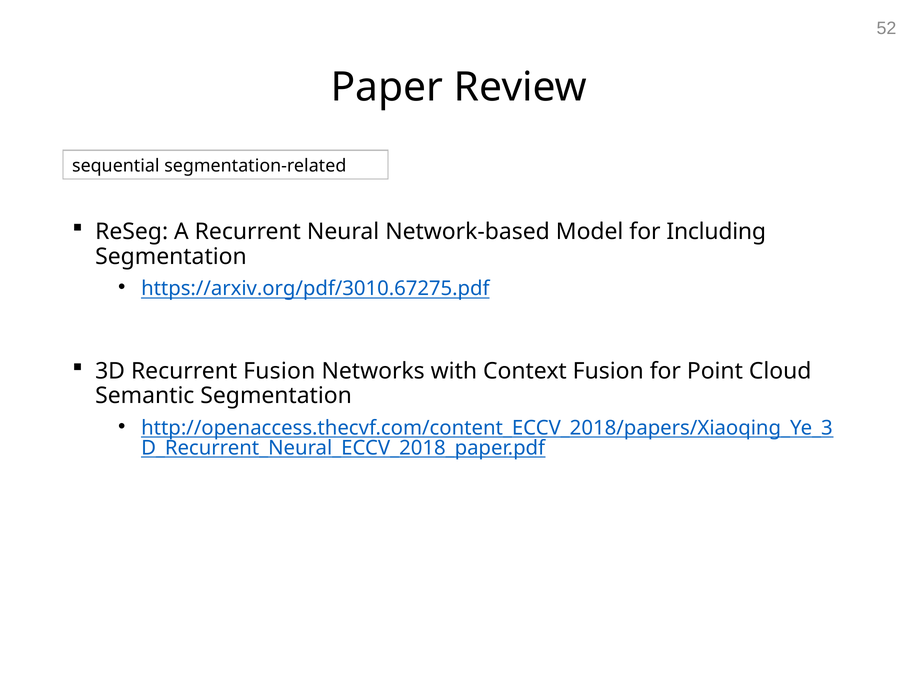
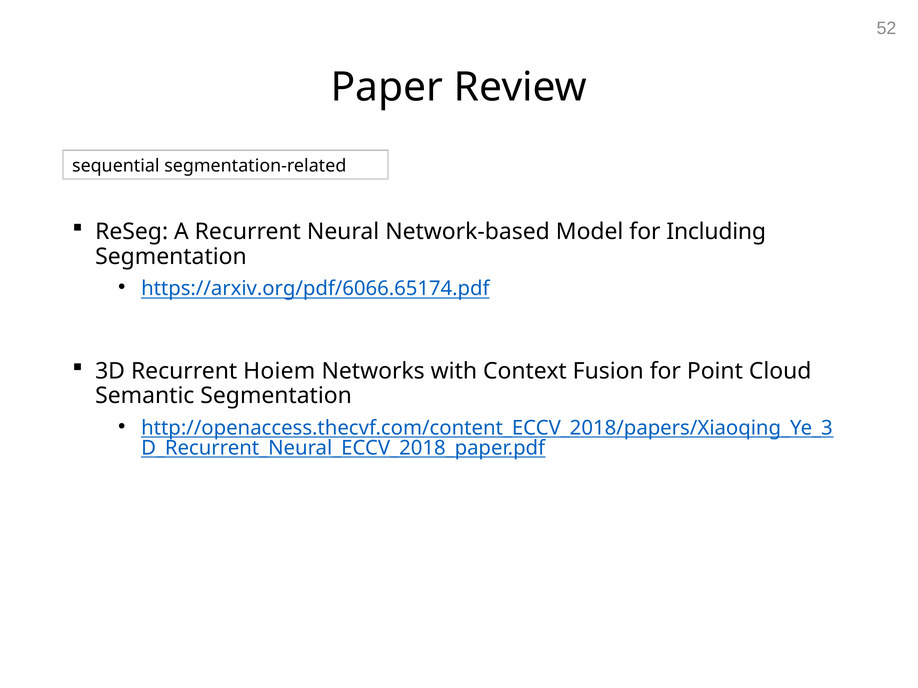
https://arxiv.org/pdf/3010.67275.pdf: https://arxiv.org/pdf/3010.67275.pdf -> https://arxiv.org/pdf/6066.65174.pdf
Recurrent Fusion: Fusion -> Hoiem
